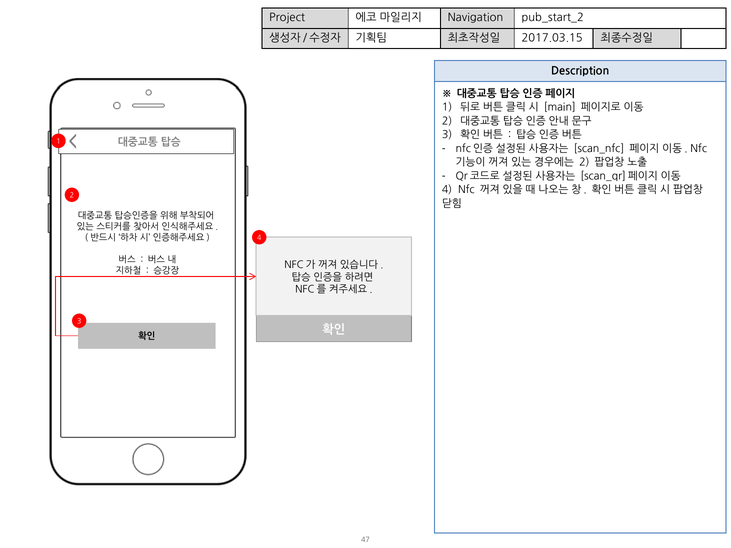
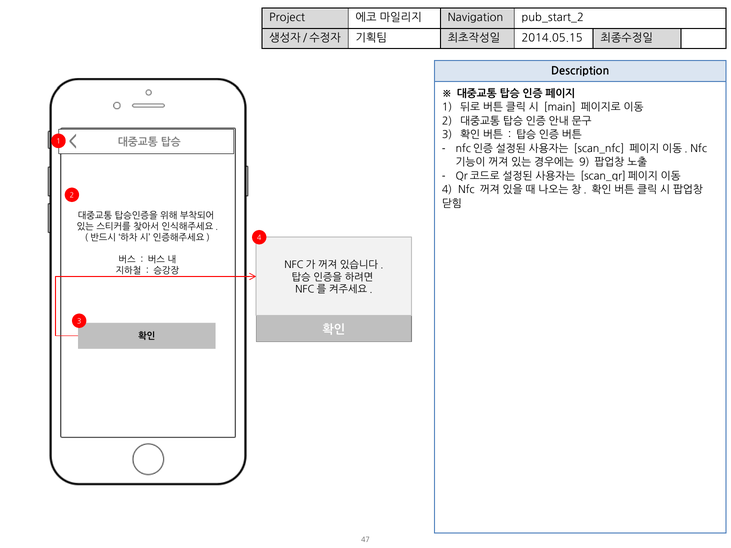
2017.03.15: 2017.03.15 -> 2014.05.15
2 at (584, 162): 2 -> 9
